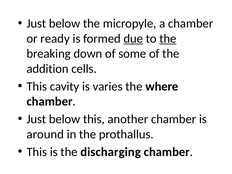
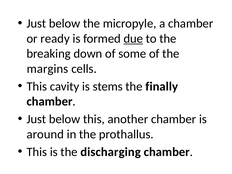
the at (168, 39) underline: present -> none
addition: addition -> margins
varies: varies -> stems
where: where -> finally
